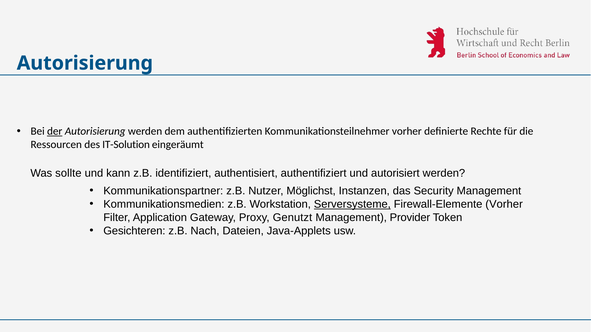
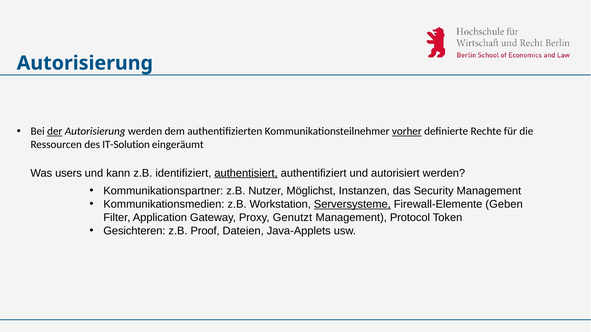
vorher at (407, 131) underline: none -> present
sollte: sollte -> users
authentisiert underline: none -> present
Firewall-Elemente Vorher: Vorher -> Geben
Provider: Provider -> Protocol
Nach: Nach -> Proof
